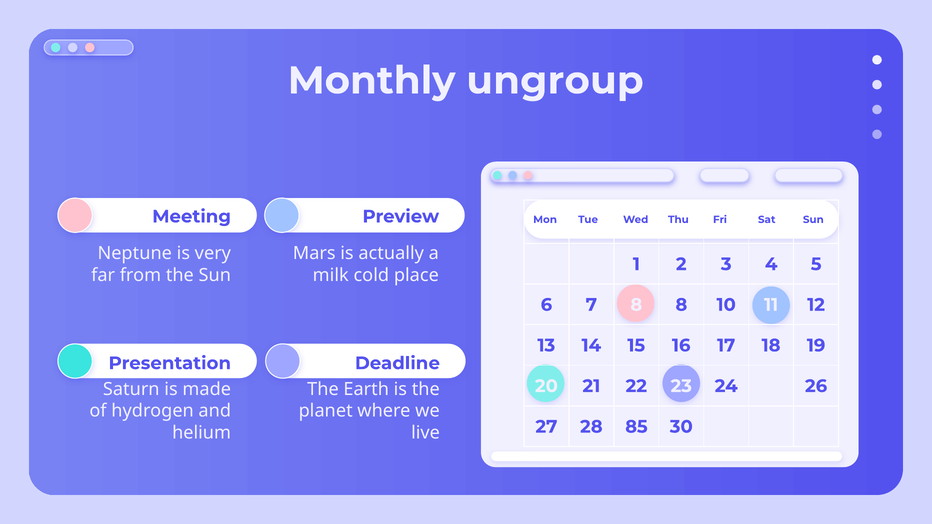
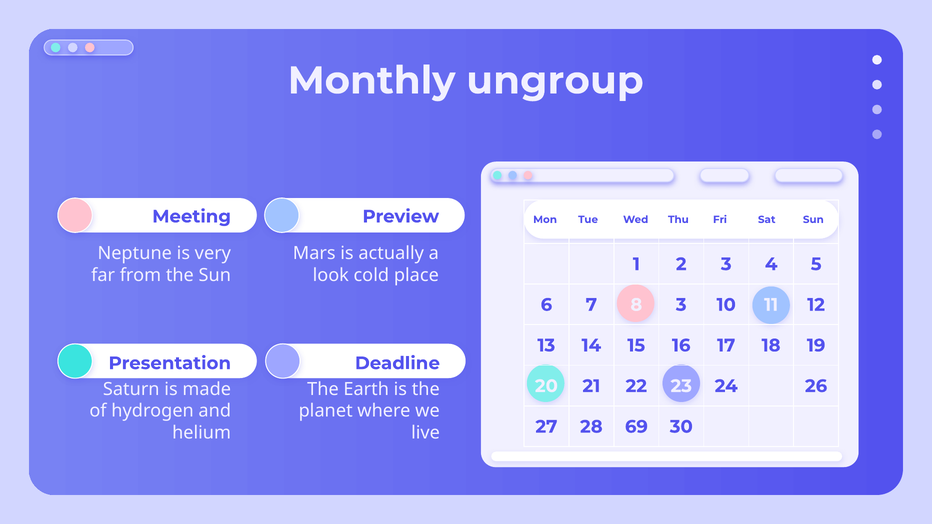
milk: milk -> look
8 8: 8 -> 3
85: 85 -> 69
